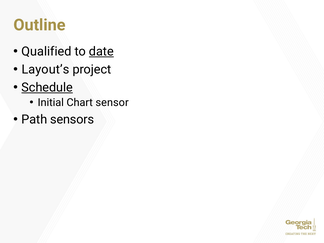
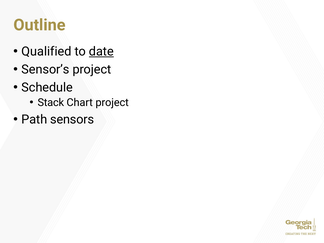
Layout’s: Layout’s -> Sensor’s
Schedule underline: present -> none
Initial: Initial -> Stack
Chart sensor: sensor -> project
